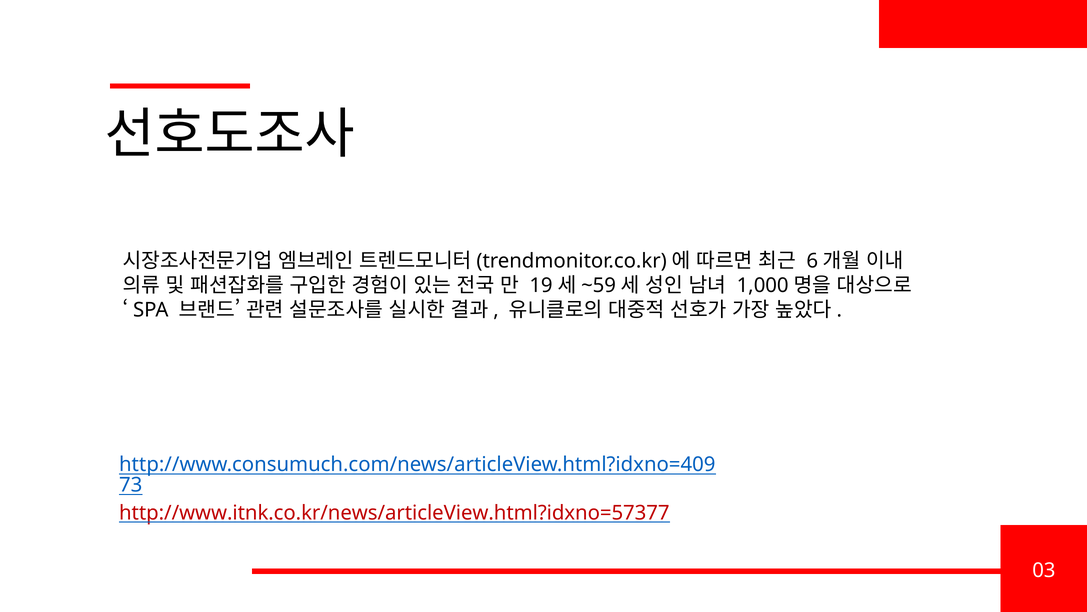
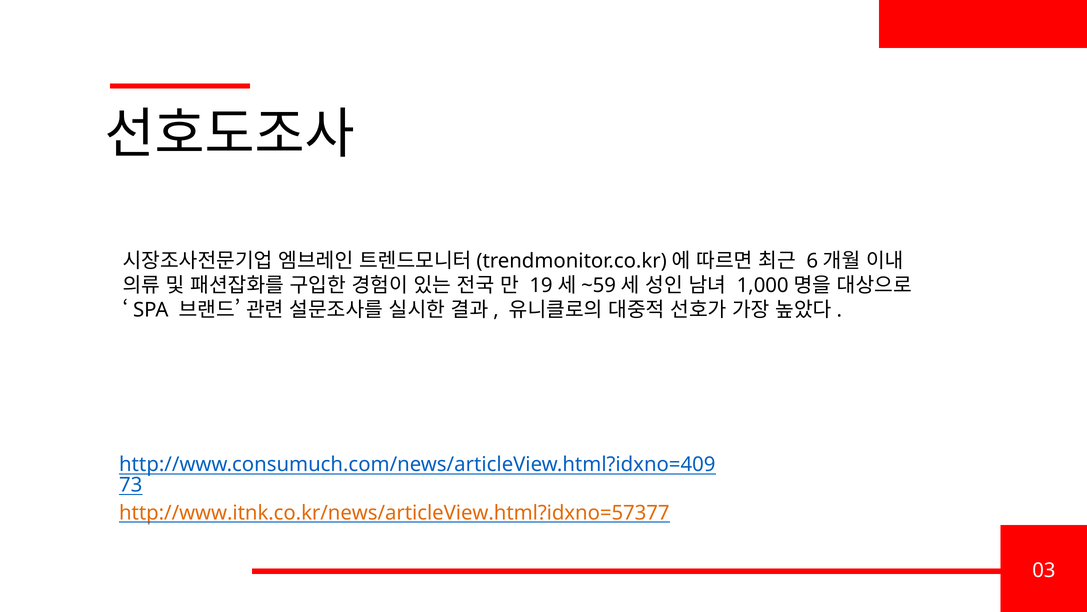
http://www.itnk.co.kr/news/articleView.html?idxno=57377 colour: red -> orange
